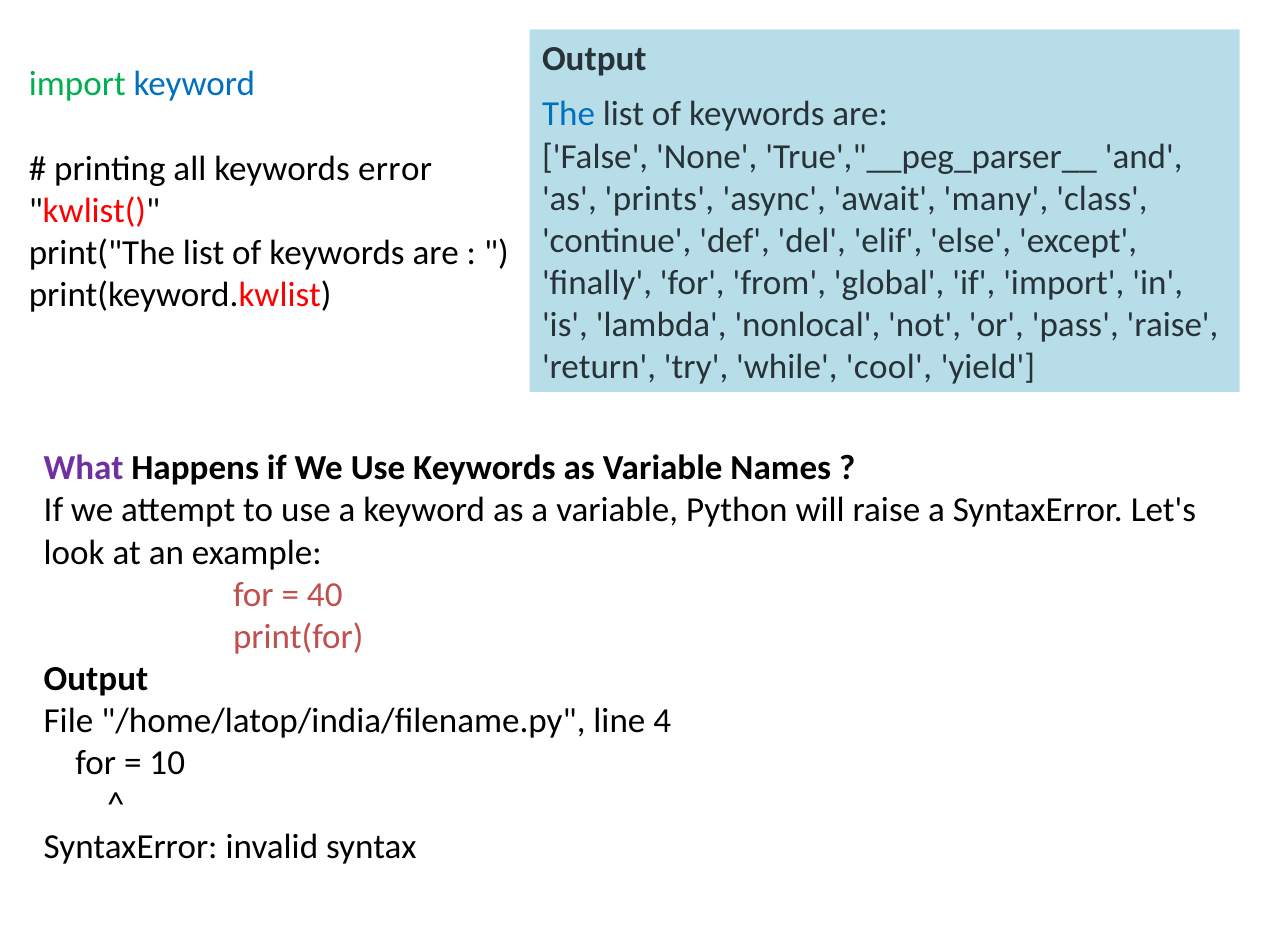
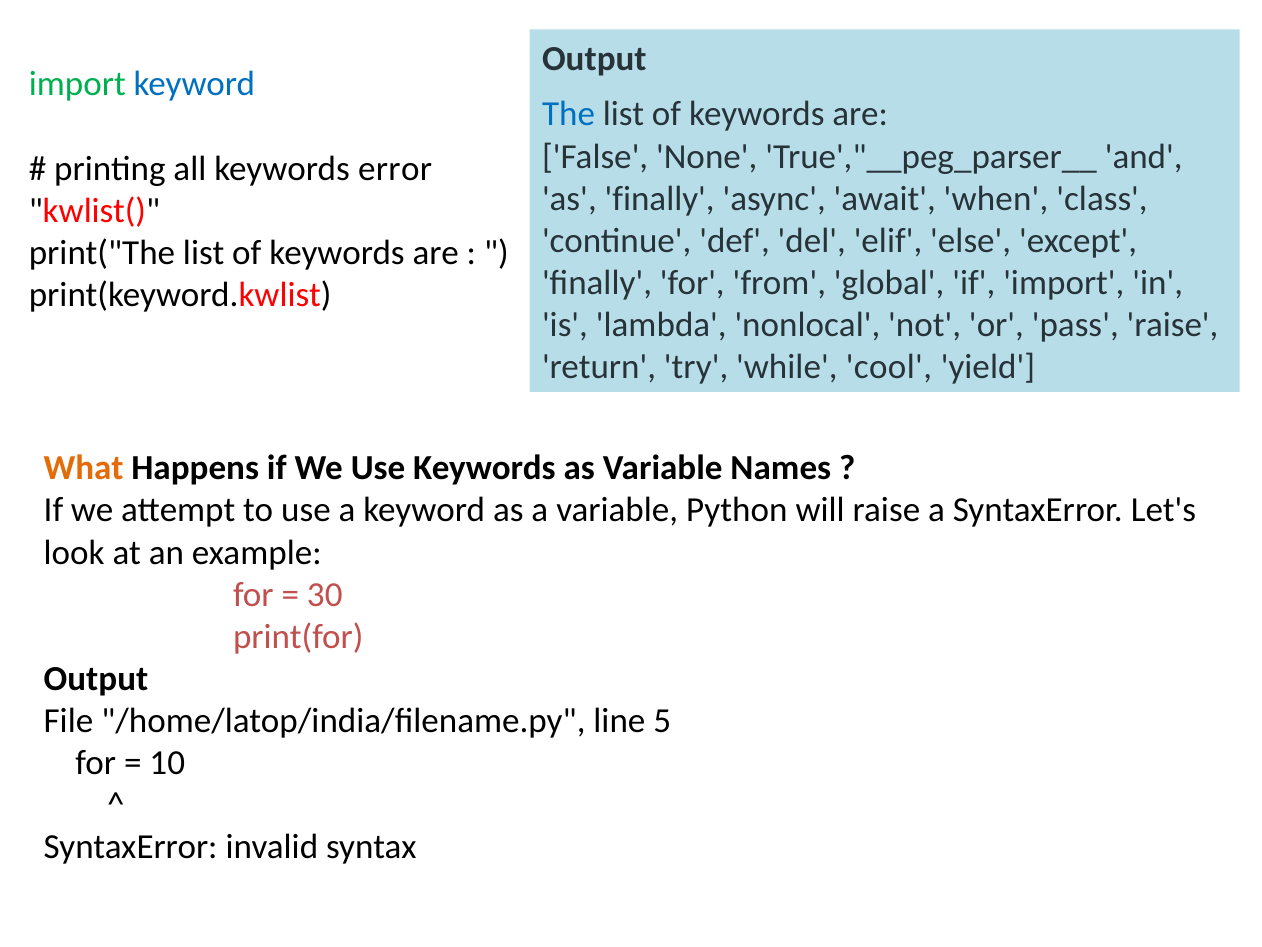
as prints: prints -> finally
many: many -> when
What colour: purple -> orange
40: 40 -> 30
4: 4 -> 5
